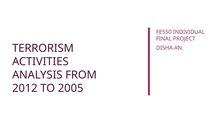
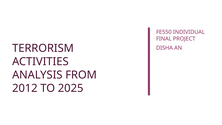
2005: 2005 -> 2025
